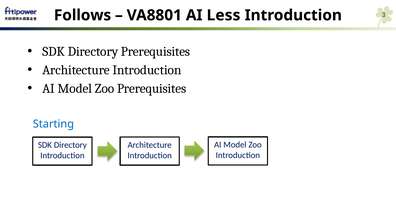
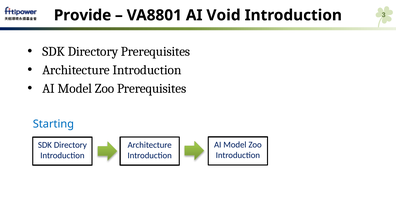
Follows: Follows -> Provide
Less: Less -> Void
